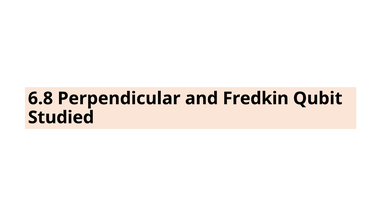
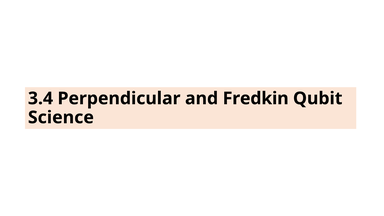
6.8: 6.8 -> 3.4
Studied: Studied -> Science
